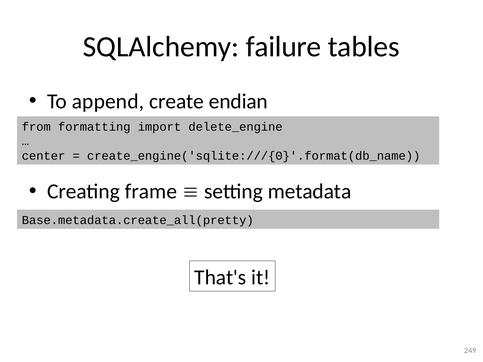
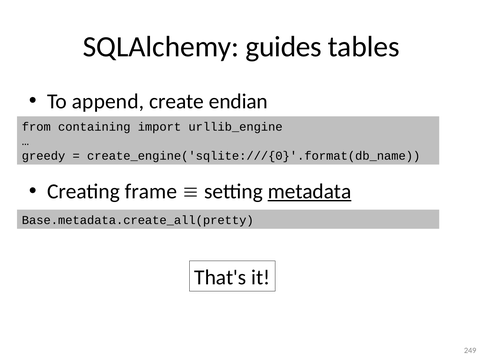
failure: failure -> guides
formatting: formatting -> containing
delete_engine: delete_engine -> urllib_engine
center: center -> greedy
metadata underline: none -> present
